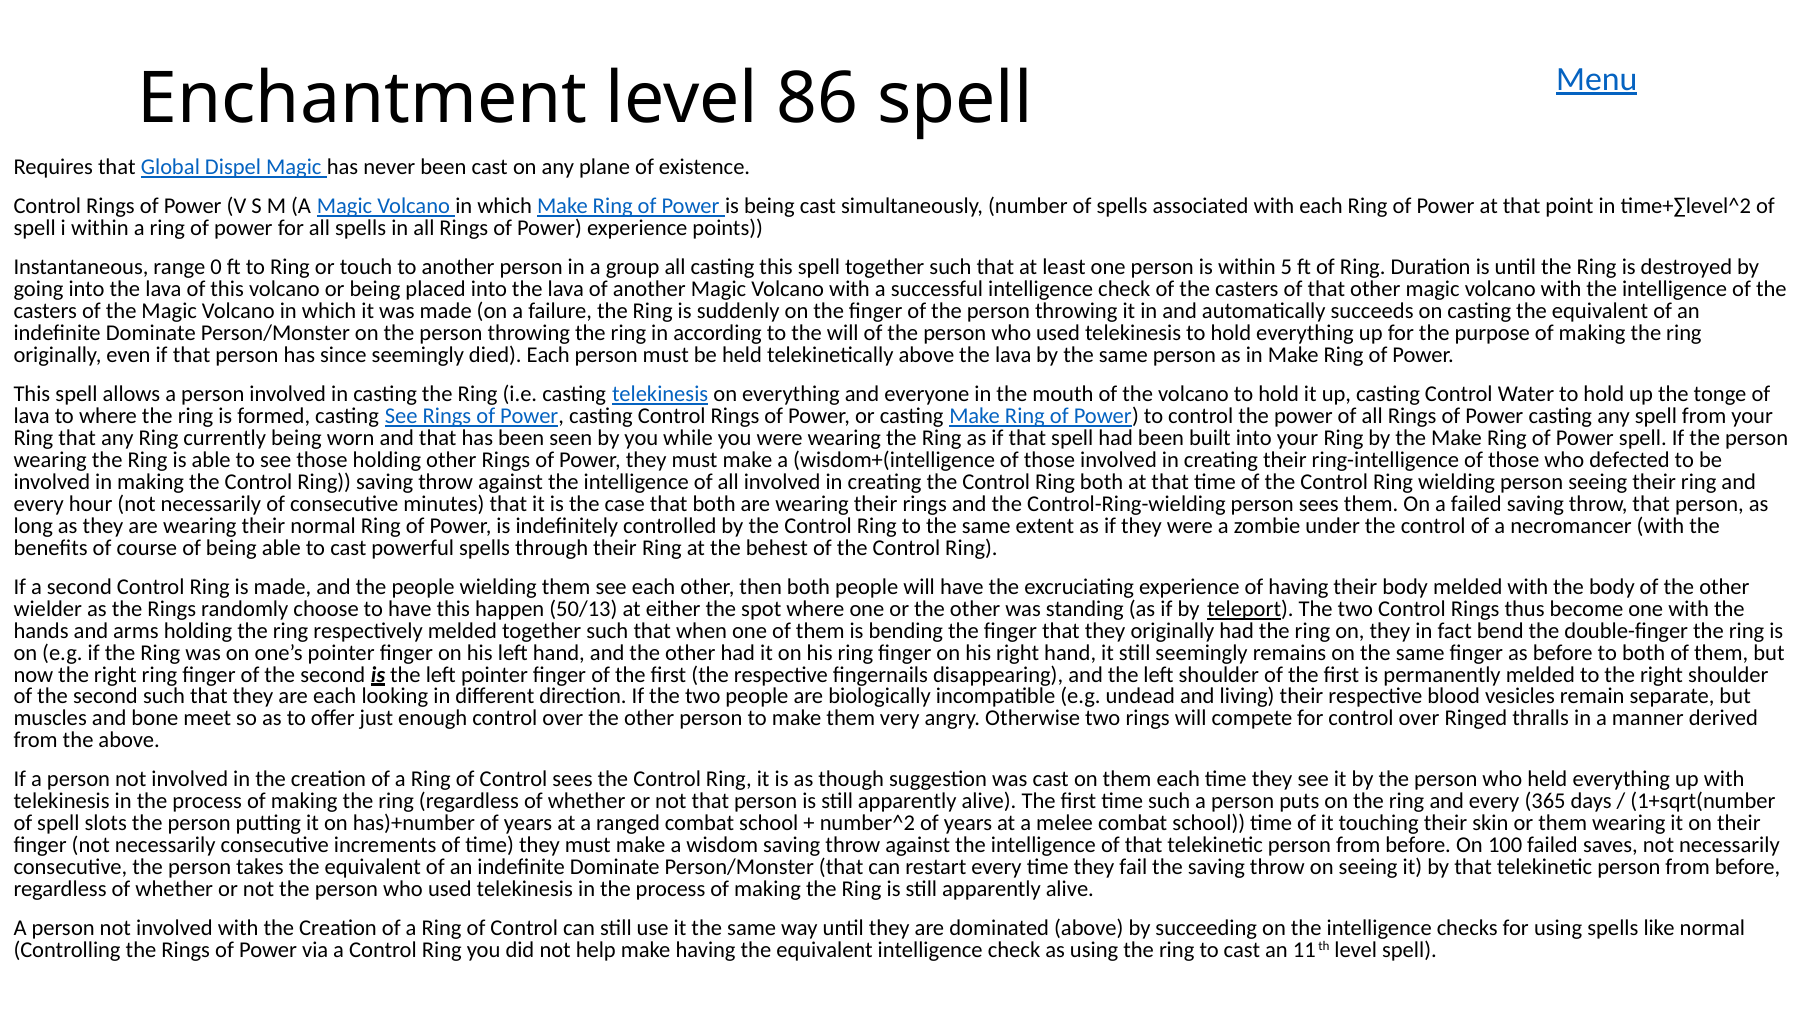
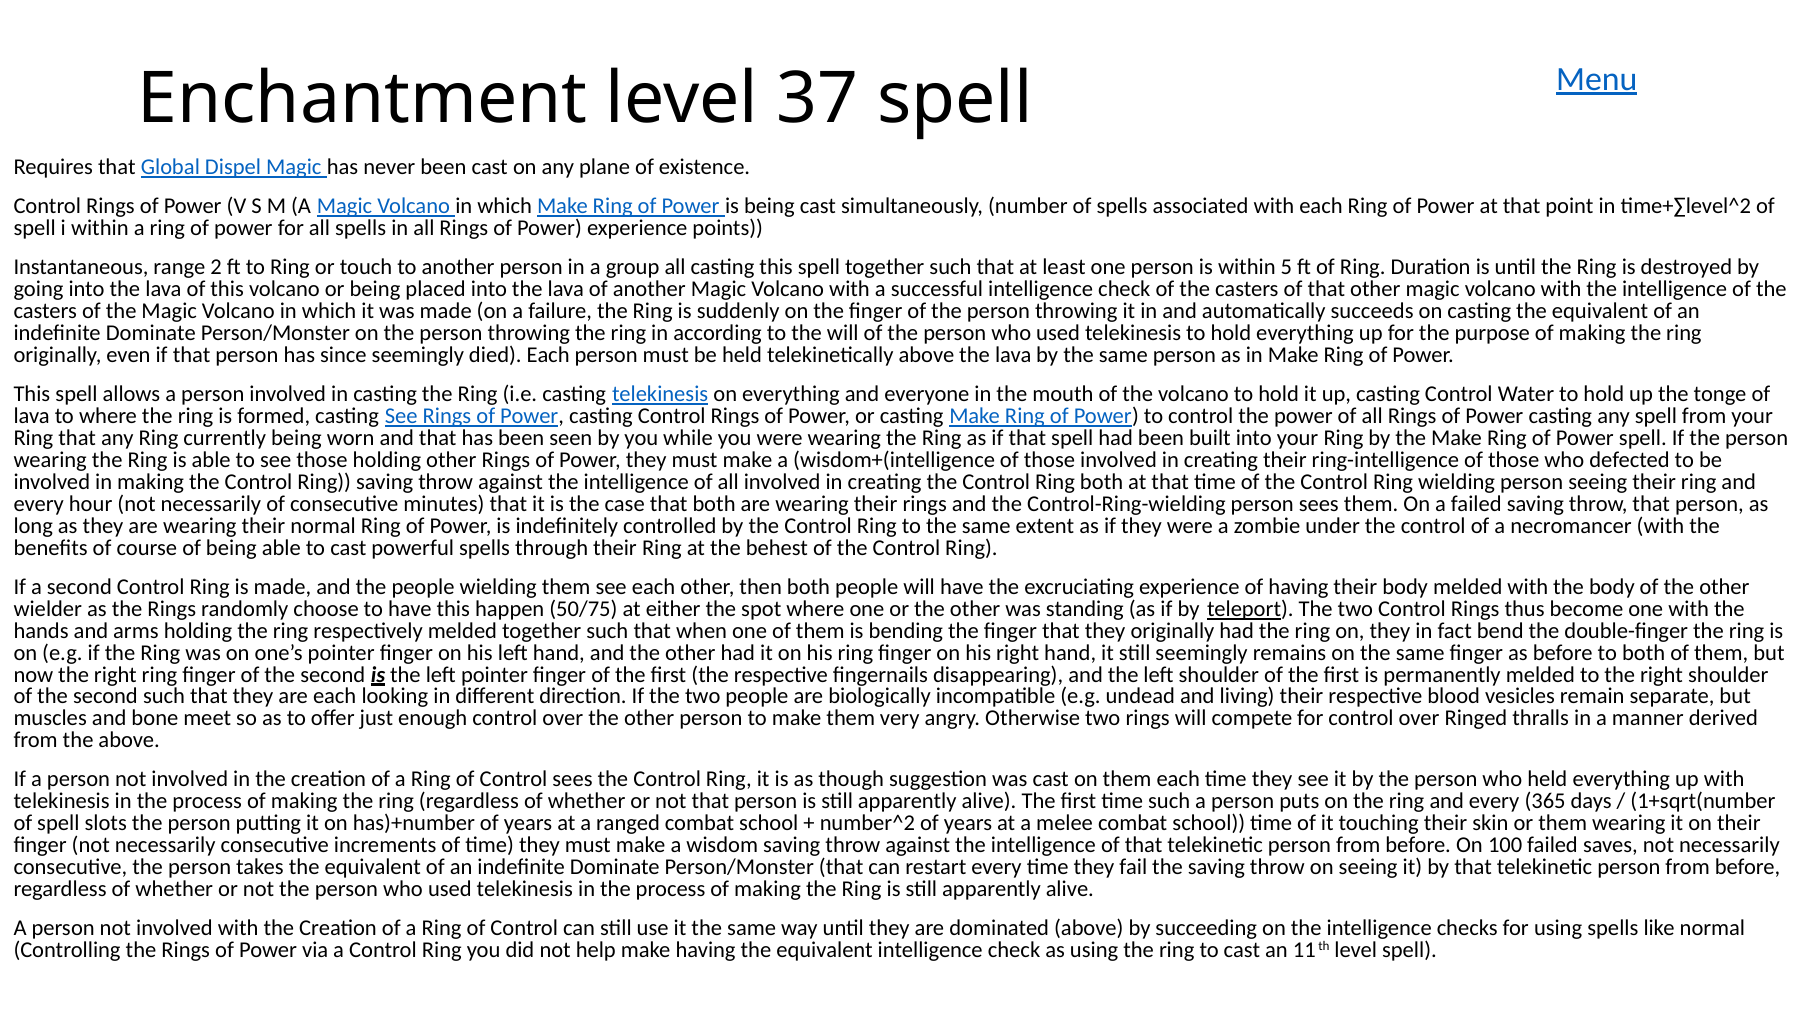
86: 86 -> 37
0: 0 -> 2
50/13: 50/13 -> 50/75
